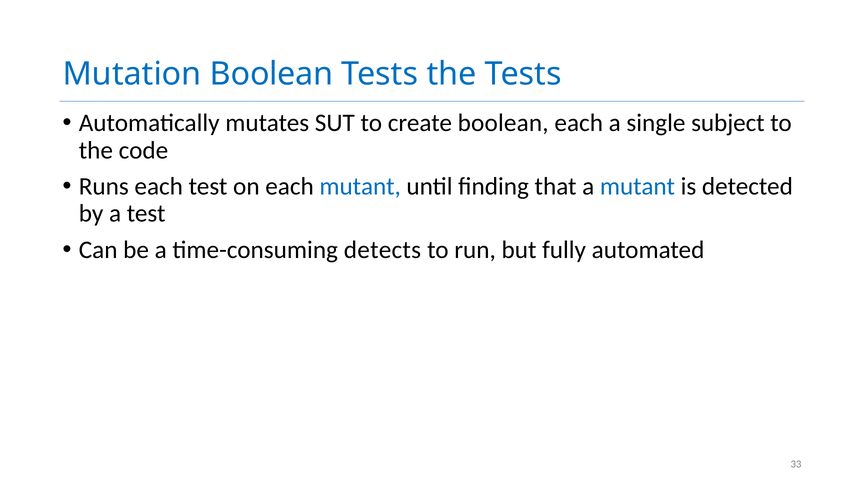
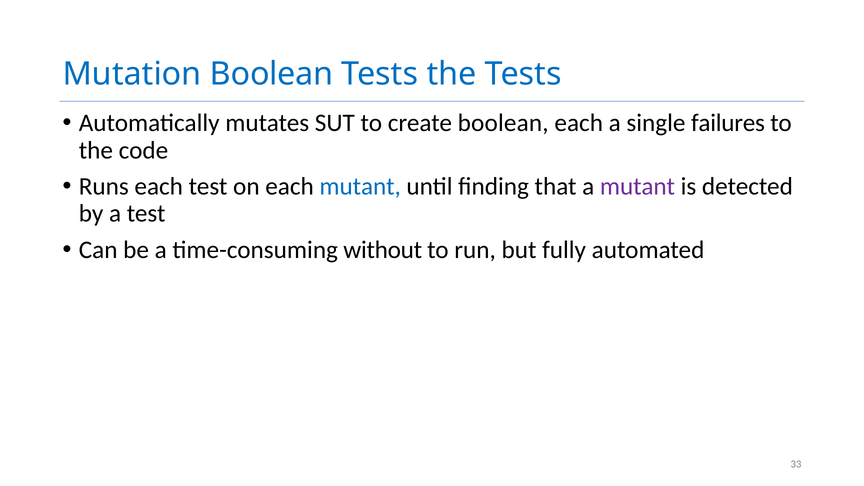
subject: subject -> failures
mutant at (638, 186) colour: blue -> purple
detects: detects -> without
